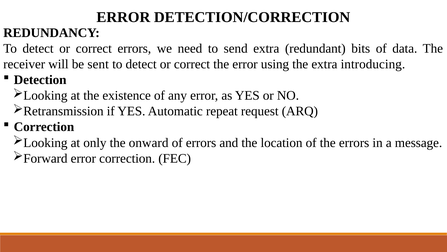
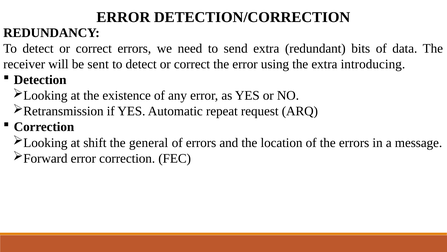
only: only -> shift
onward: onward -> general
